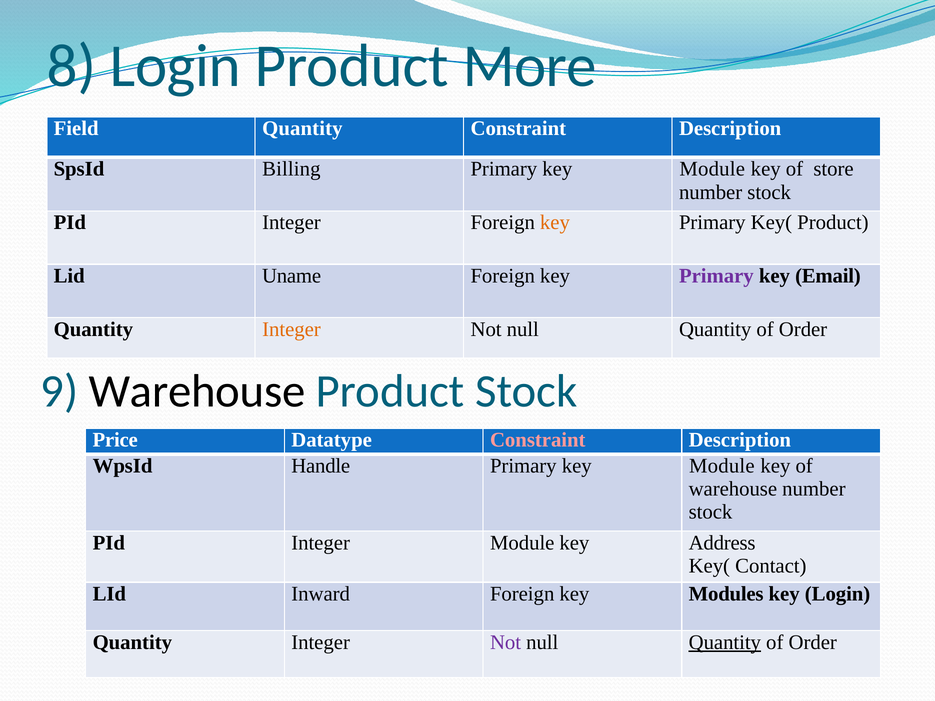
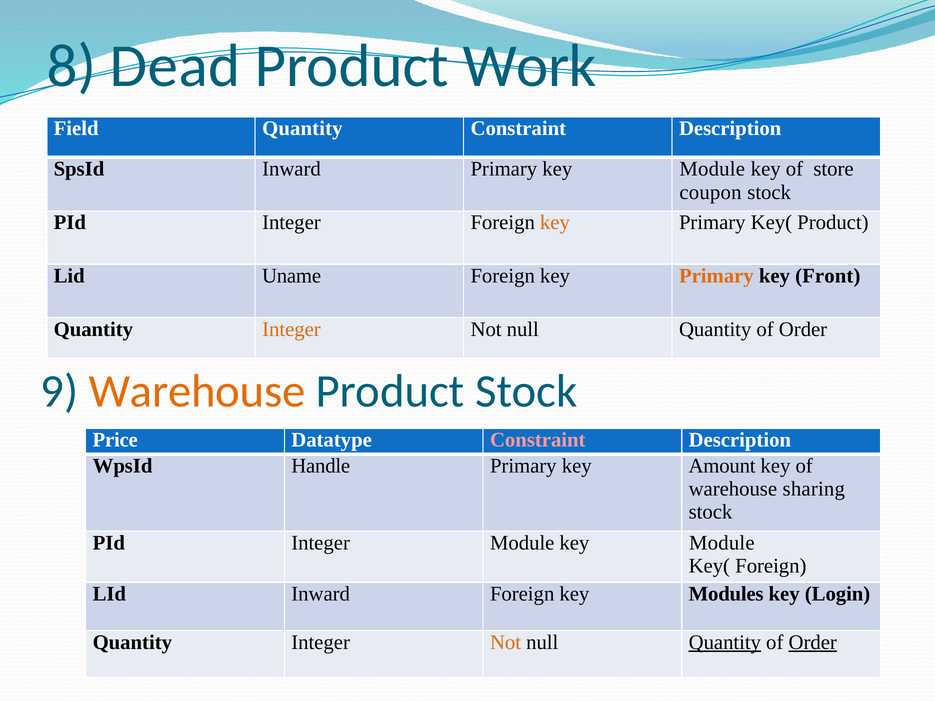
8 Login: Login -> Dead
More: More -> Work
SpsId Billing: Billing -> Inward
number at (711, 192): number -> coupon
Primary at (716, 276) colour: purple -> orange
Email: Email -> Front
Warehouse at (197, 392) colour: black -> orange
Module at (722, 466): Module -> Amount
warehouse number: number -> sharing
Address at (722, 543): Address -> Module
Key( Contact: Contact -> Foreign
Not at (506, 643) colour: purple -> orange
Order at (813, 643) underline: none -> present
